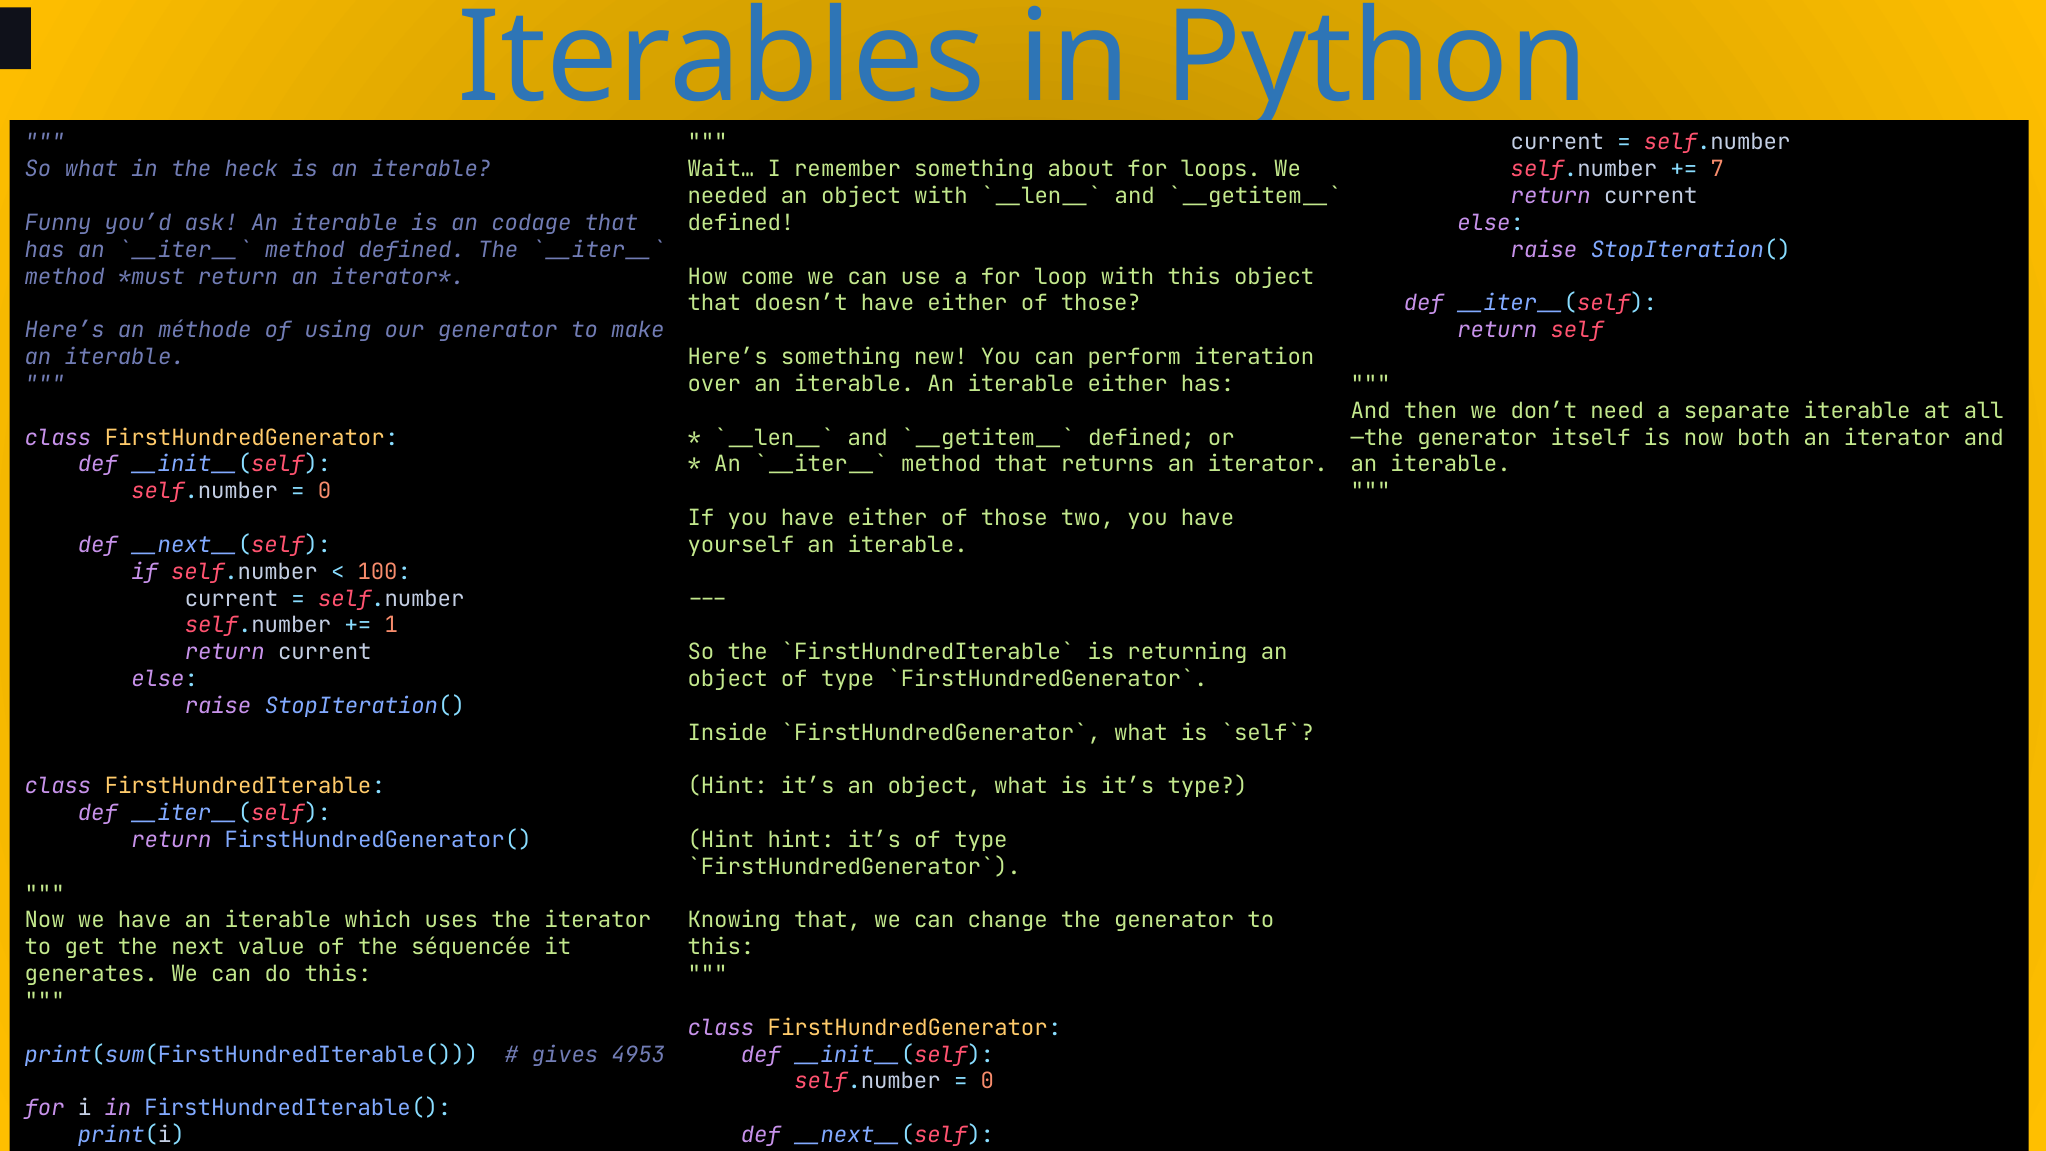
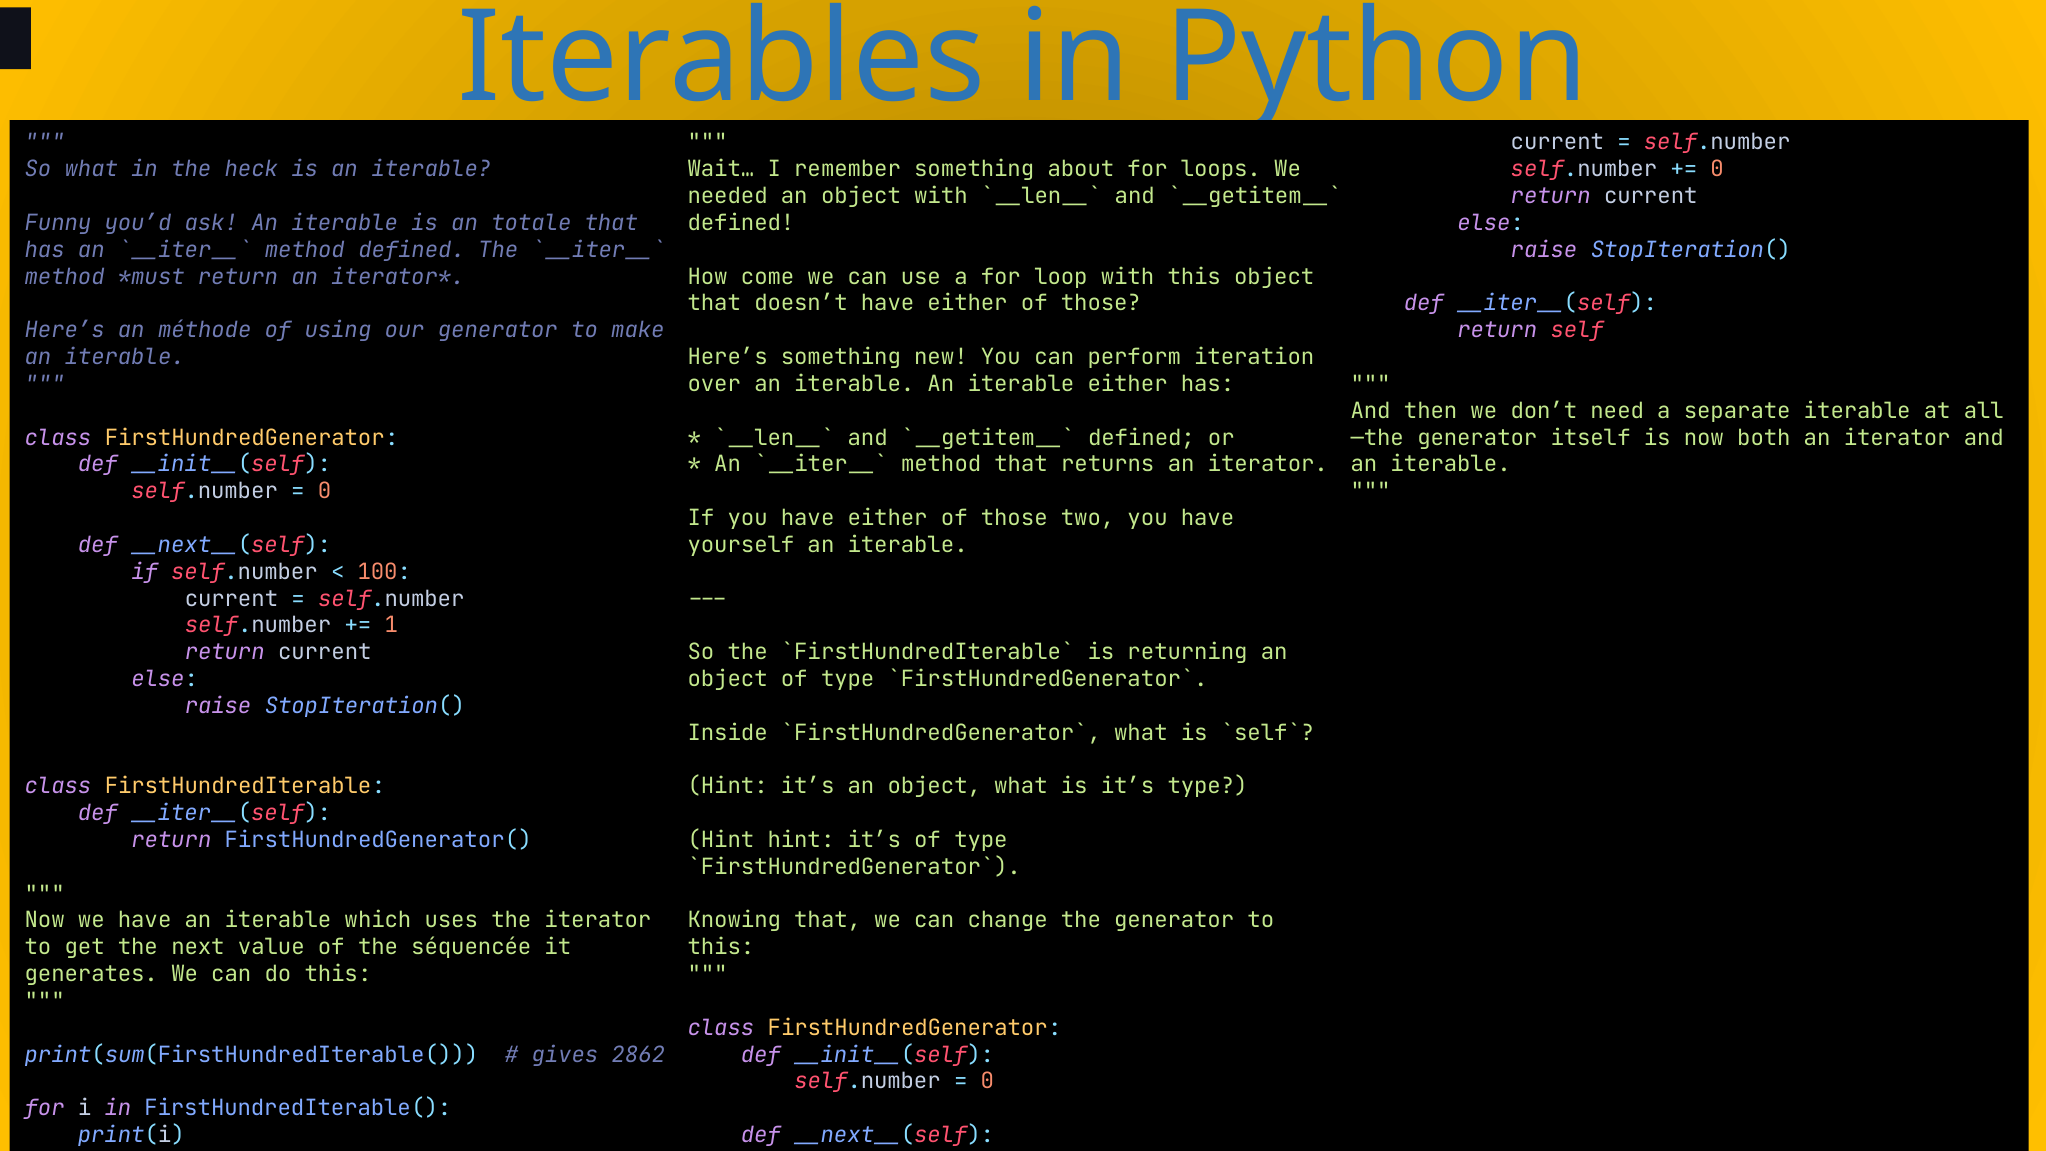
7 at (1717, 169): 7 -> 0
codage: codage -> totale
4953: 4953 -> 2862
